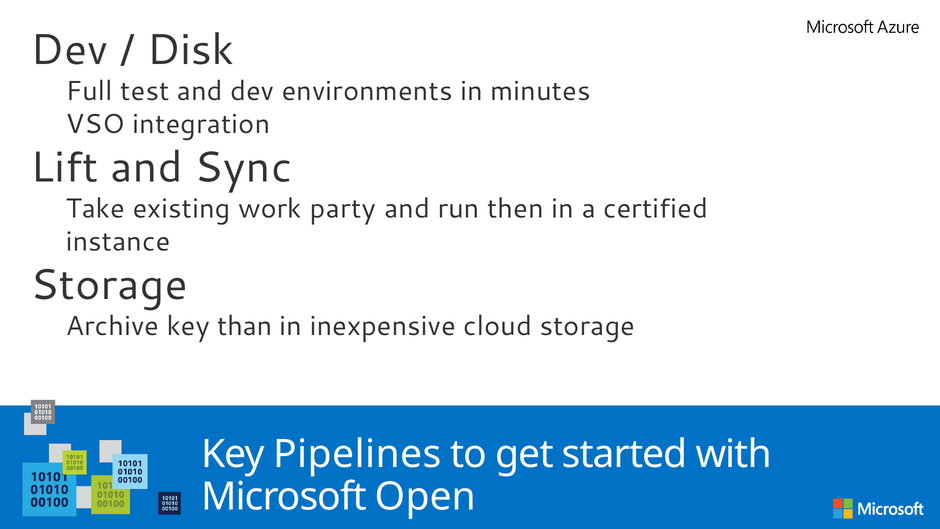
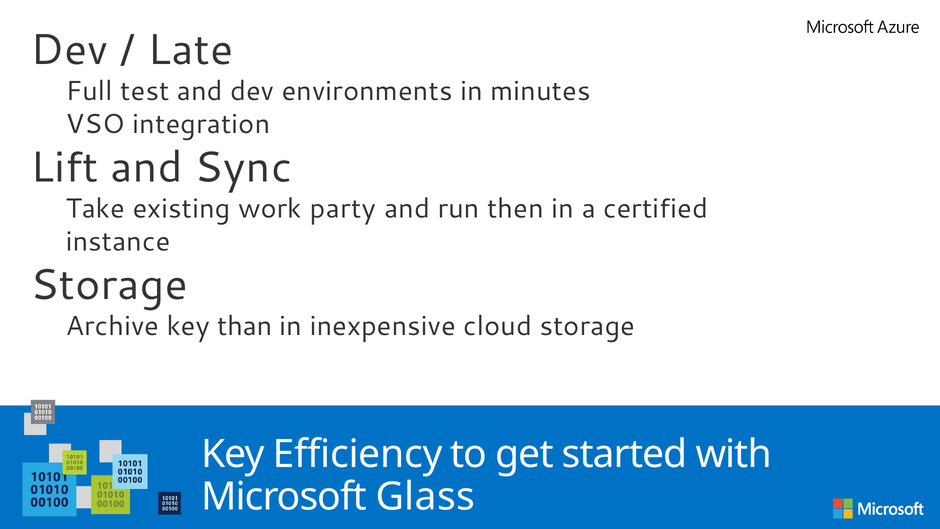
Disk: Disk -> Late
Pipelines: Pipelines -> Efficiency
Open: Open -> Glass
